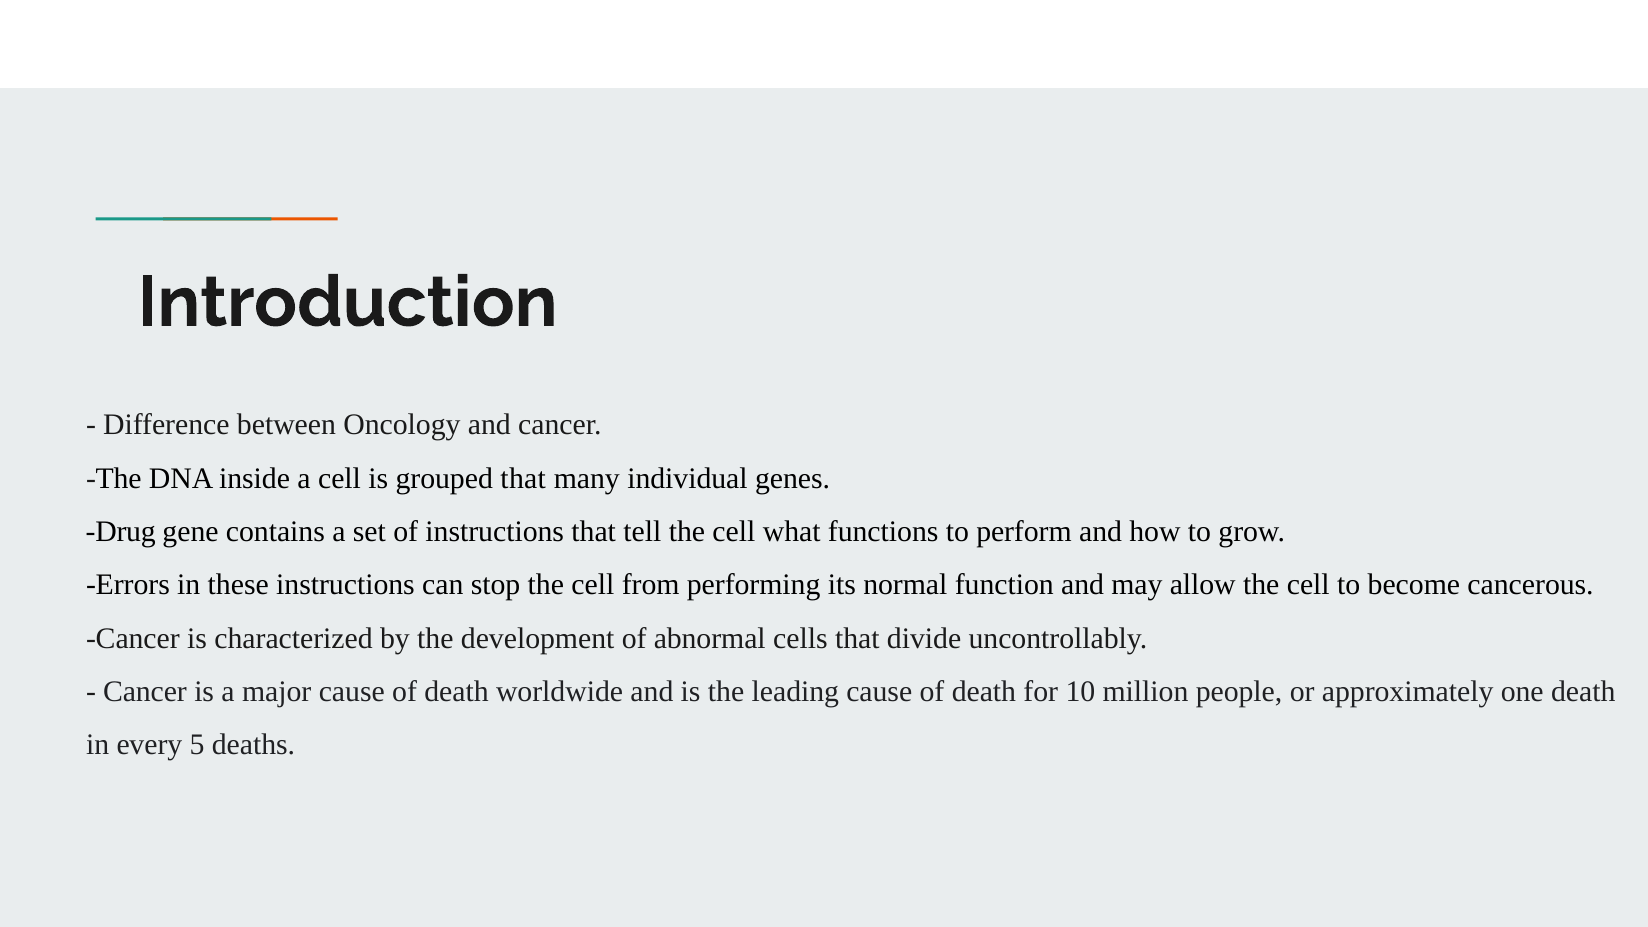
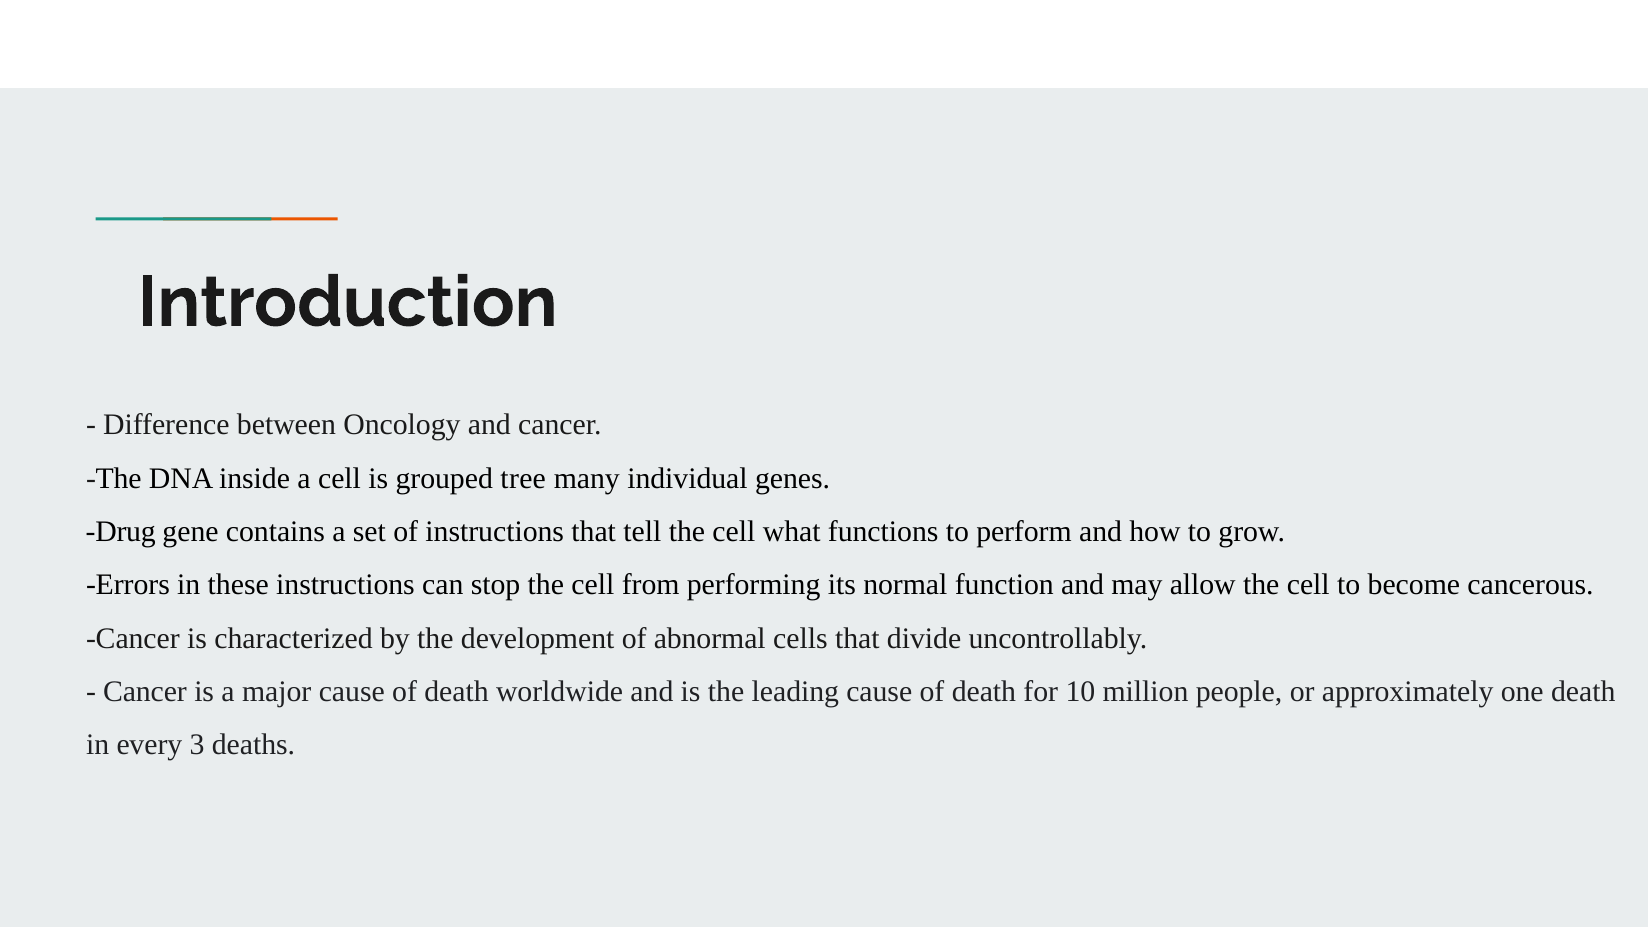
grouped that: that -> tree
5: 5 -> 3
